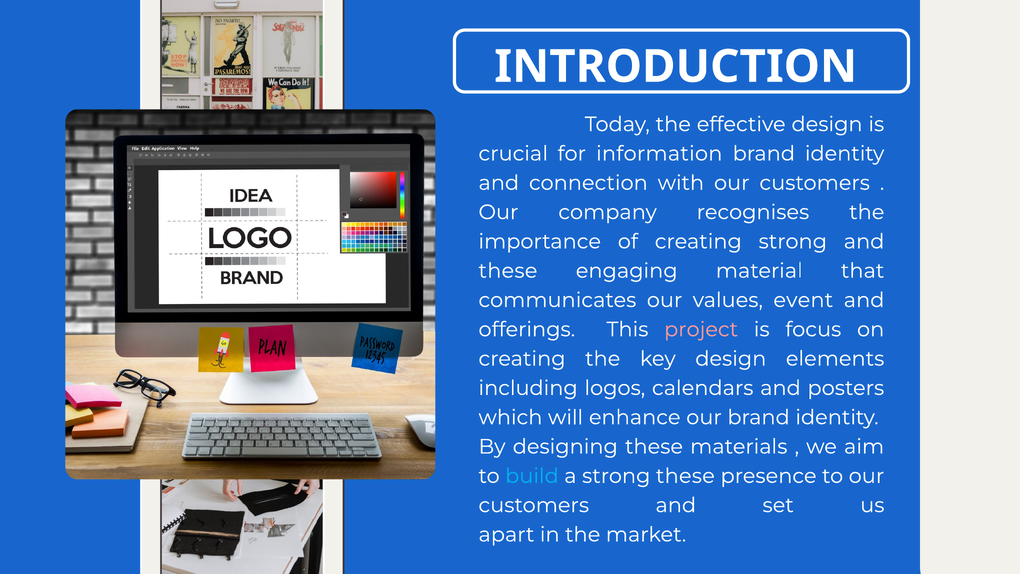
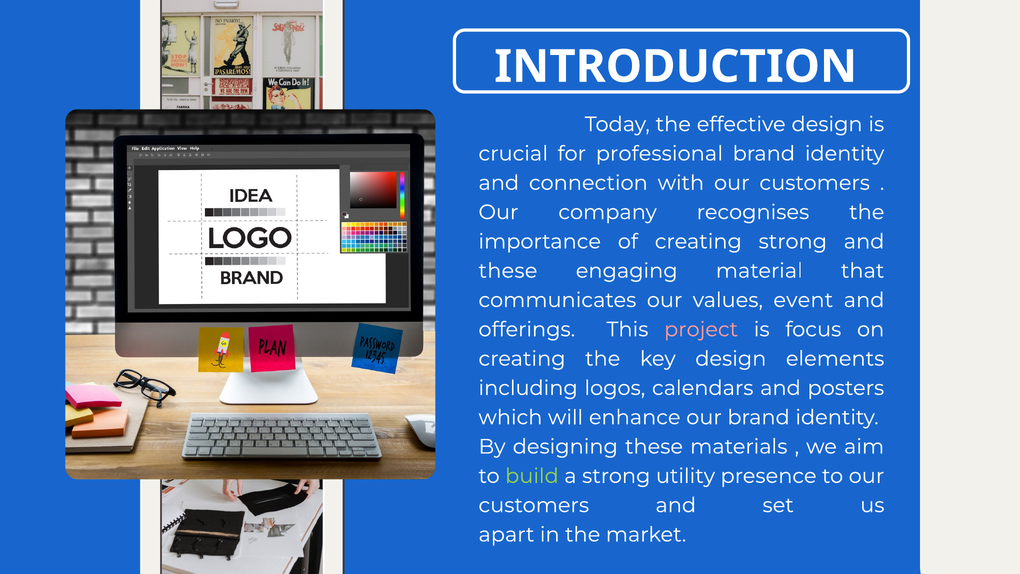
information: information -> professional
build colour: light blue -> light green
strong these: these -> utility
